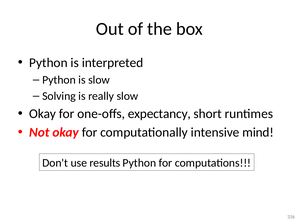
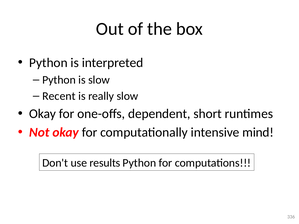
Solving: Solving -> Recent
expectancy: expectancy -> dependent
